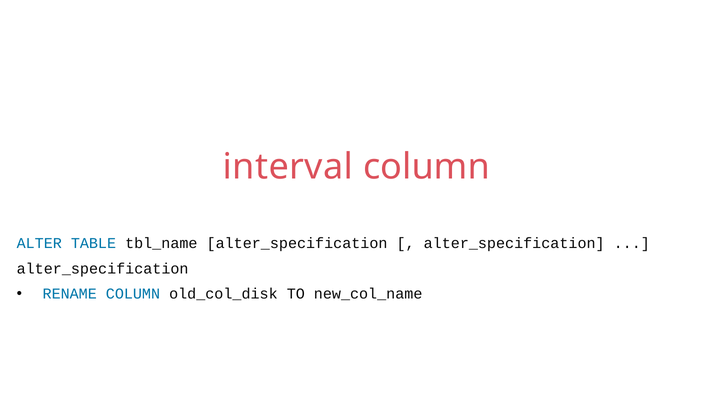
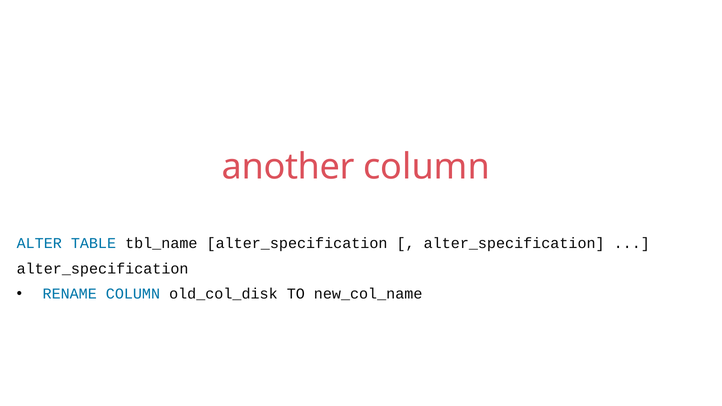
interval: interval -> another
